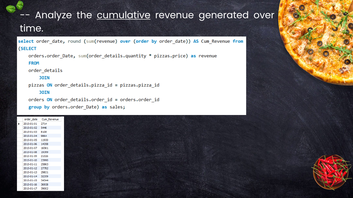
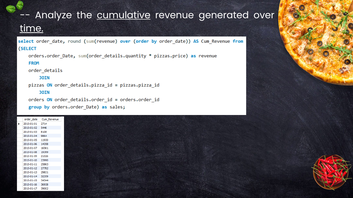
time underline: none -> present
